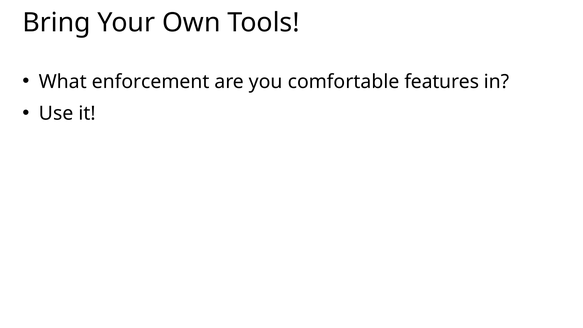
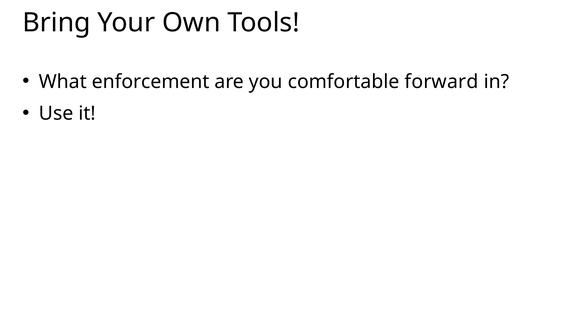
features: features -> forward
